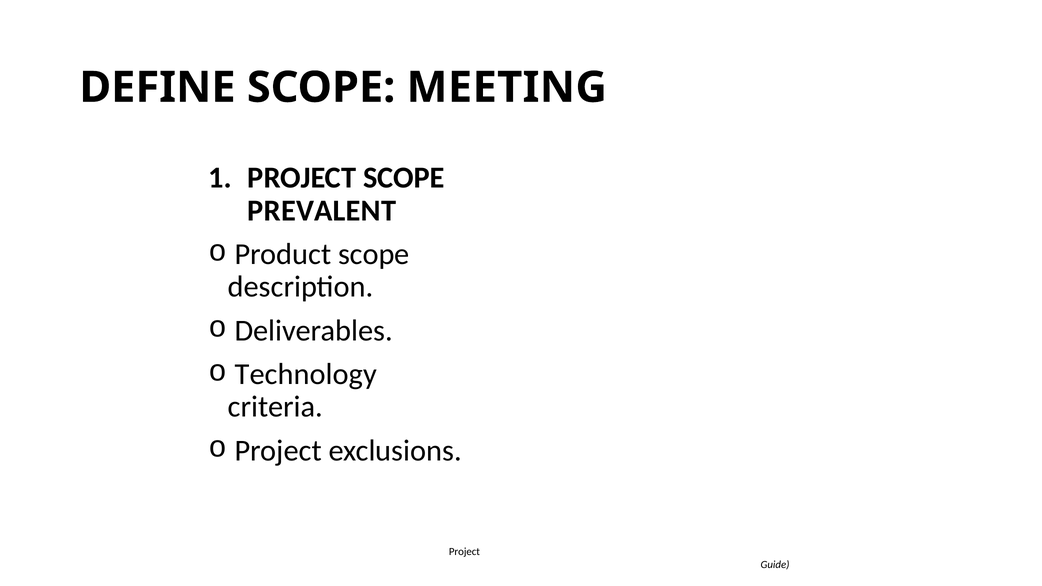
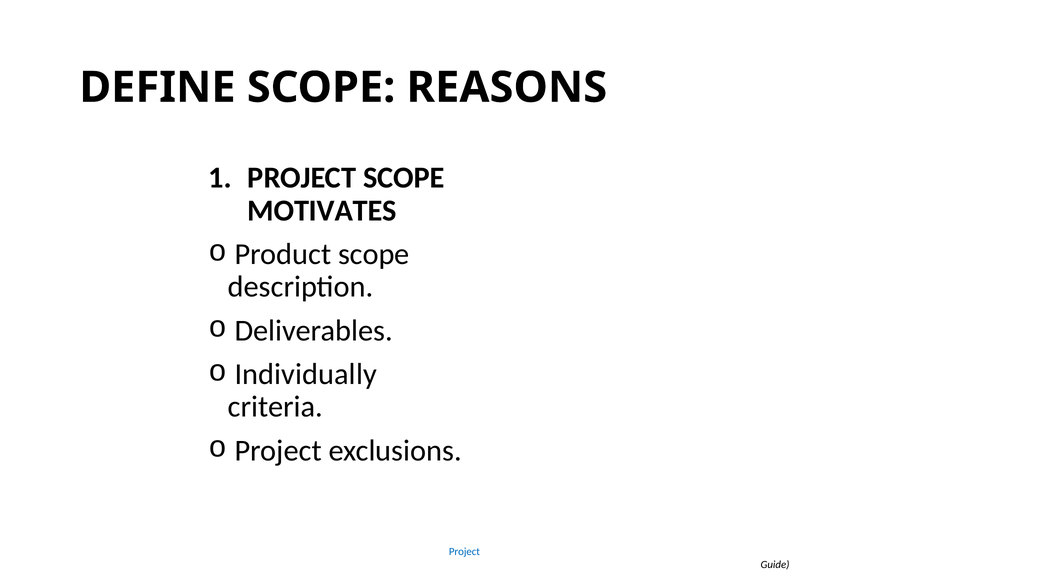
MEETING: MEETING -> REASONS
PREVALENT: PREVALENT -> MOTIVATES
Technology: Technology -> Individually
Project at (464, 552) colour: black -> blue
